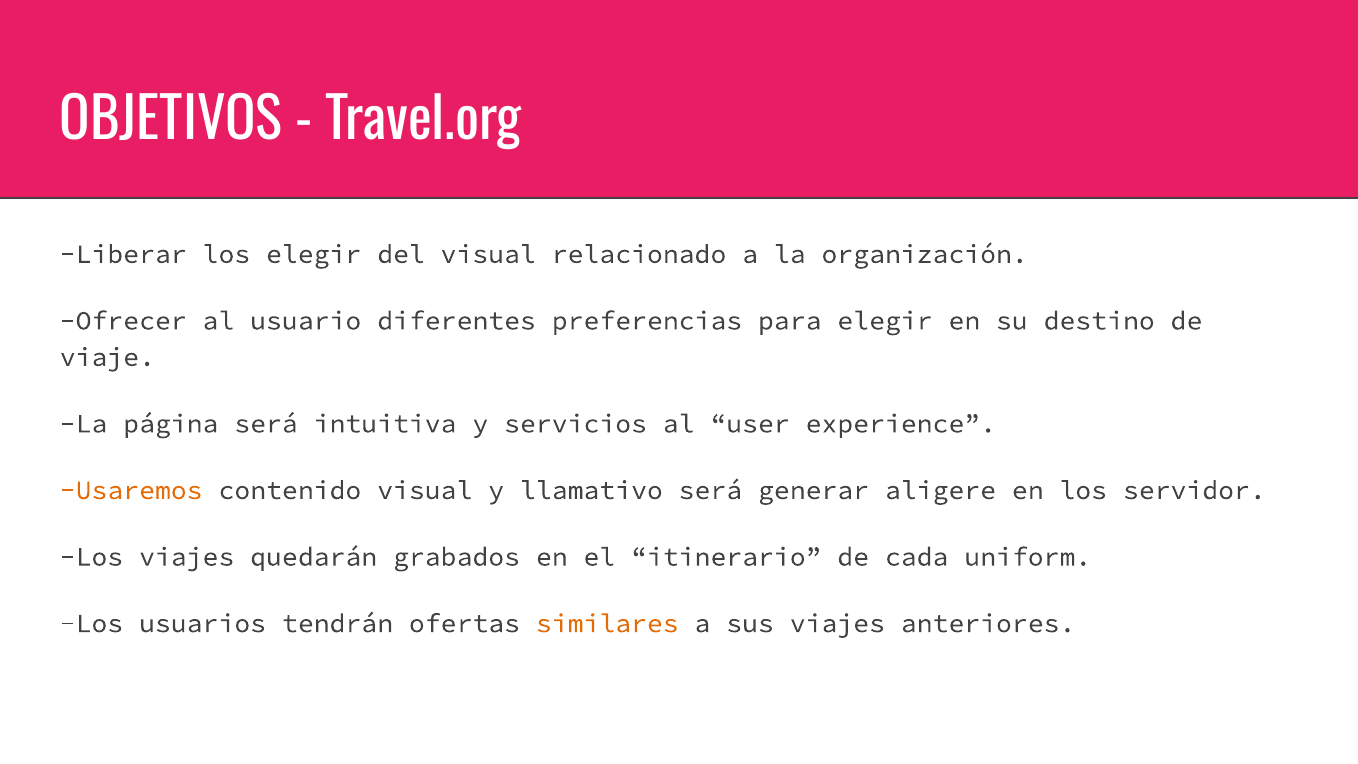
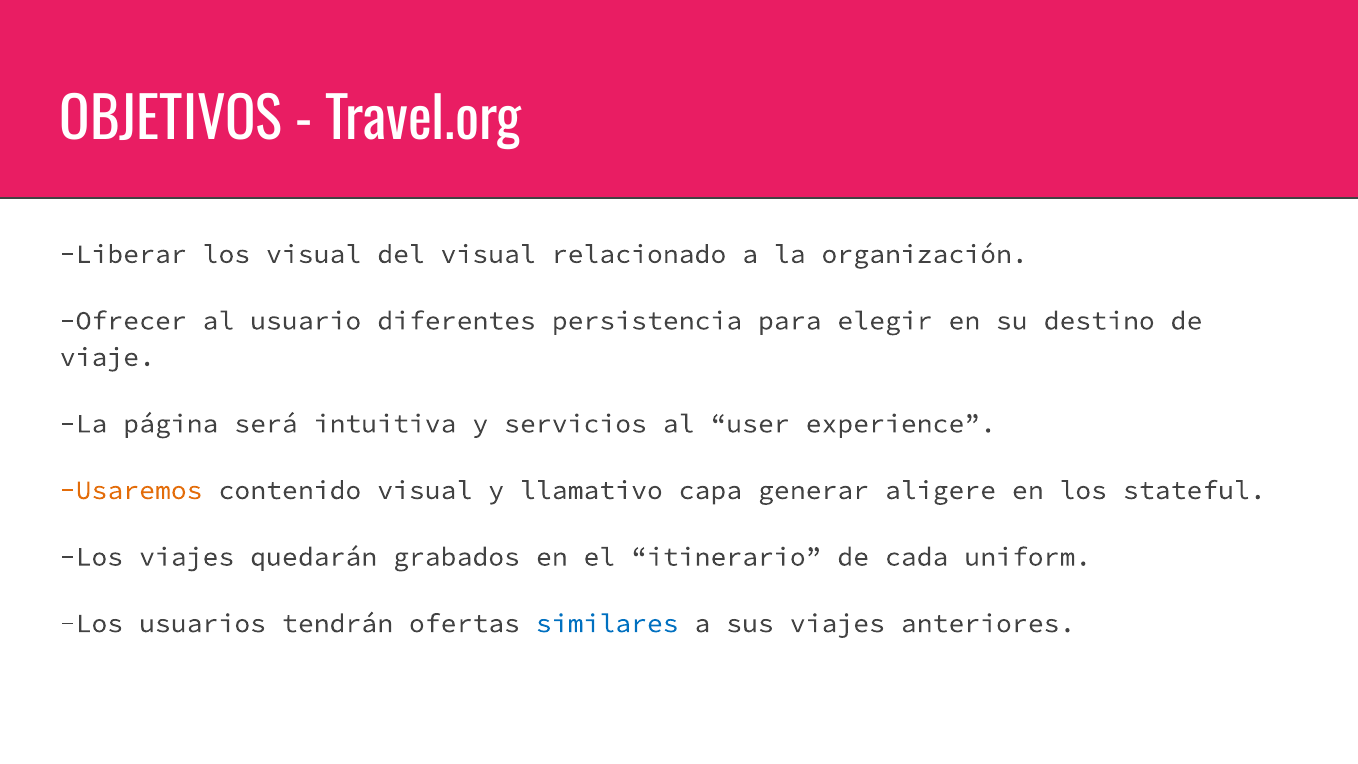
los elegir: elegir -> visual
preferencias: preferencias -> persistencia
llamativo será: será -> capa
servidor: servidor -> stateful
similares colour: orange -> blue
